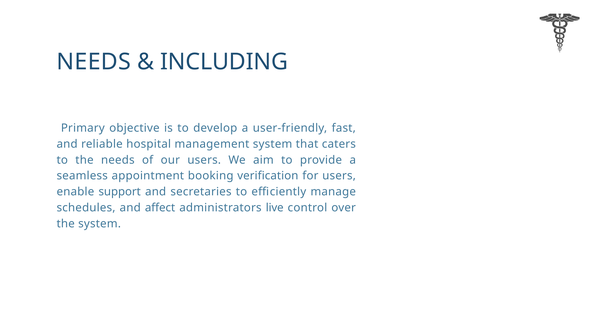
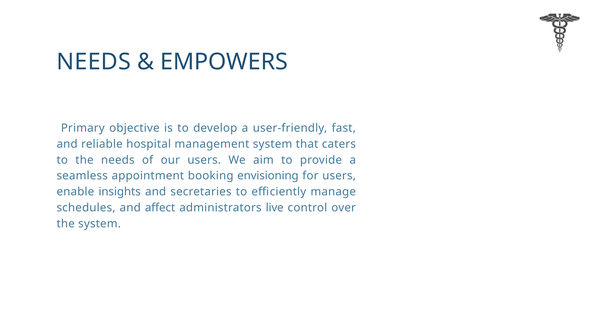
INCLUDING: INCLUDING -> EMPOWERS
verification: verification -> envisioning
support: support -> insights
